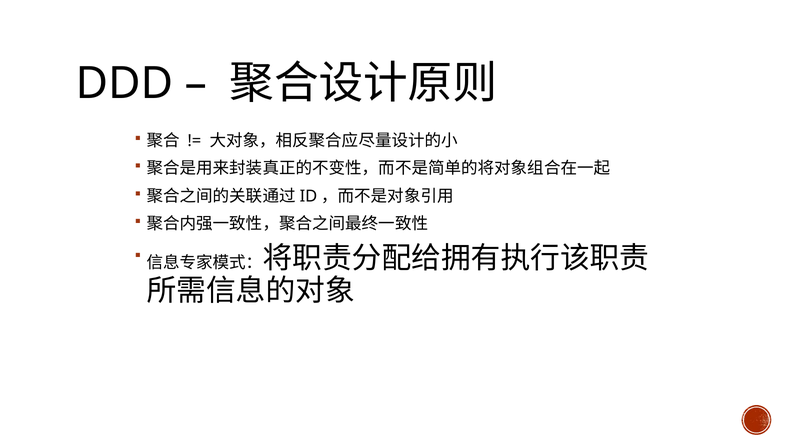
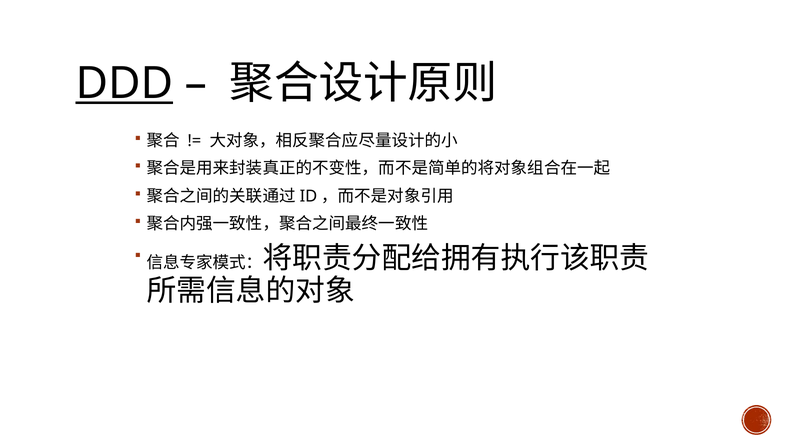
DDD underline: none -> present
